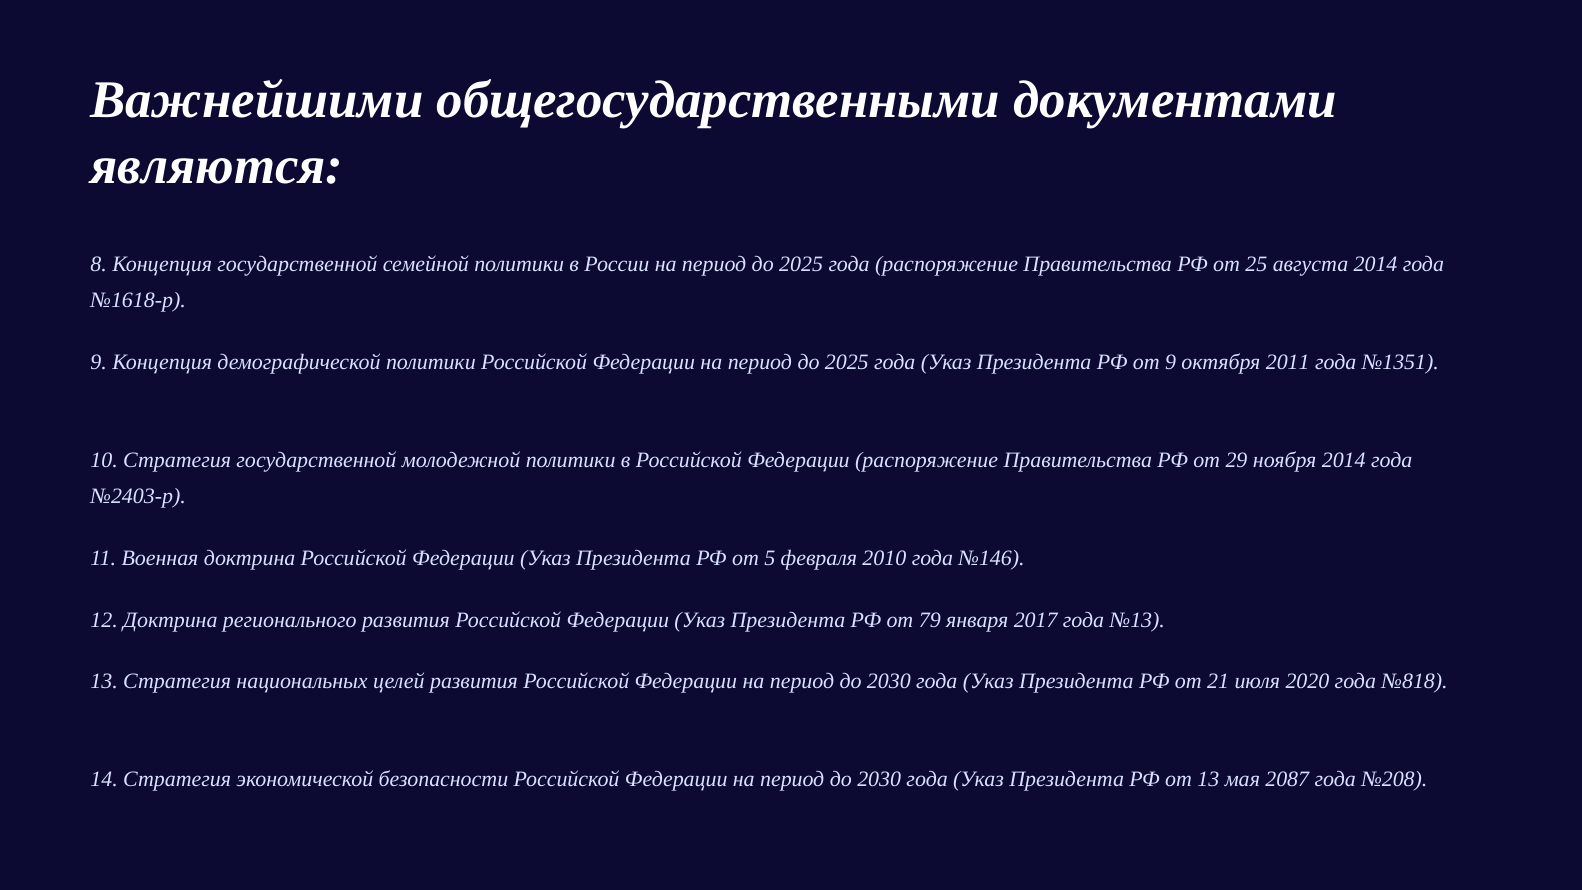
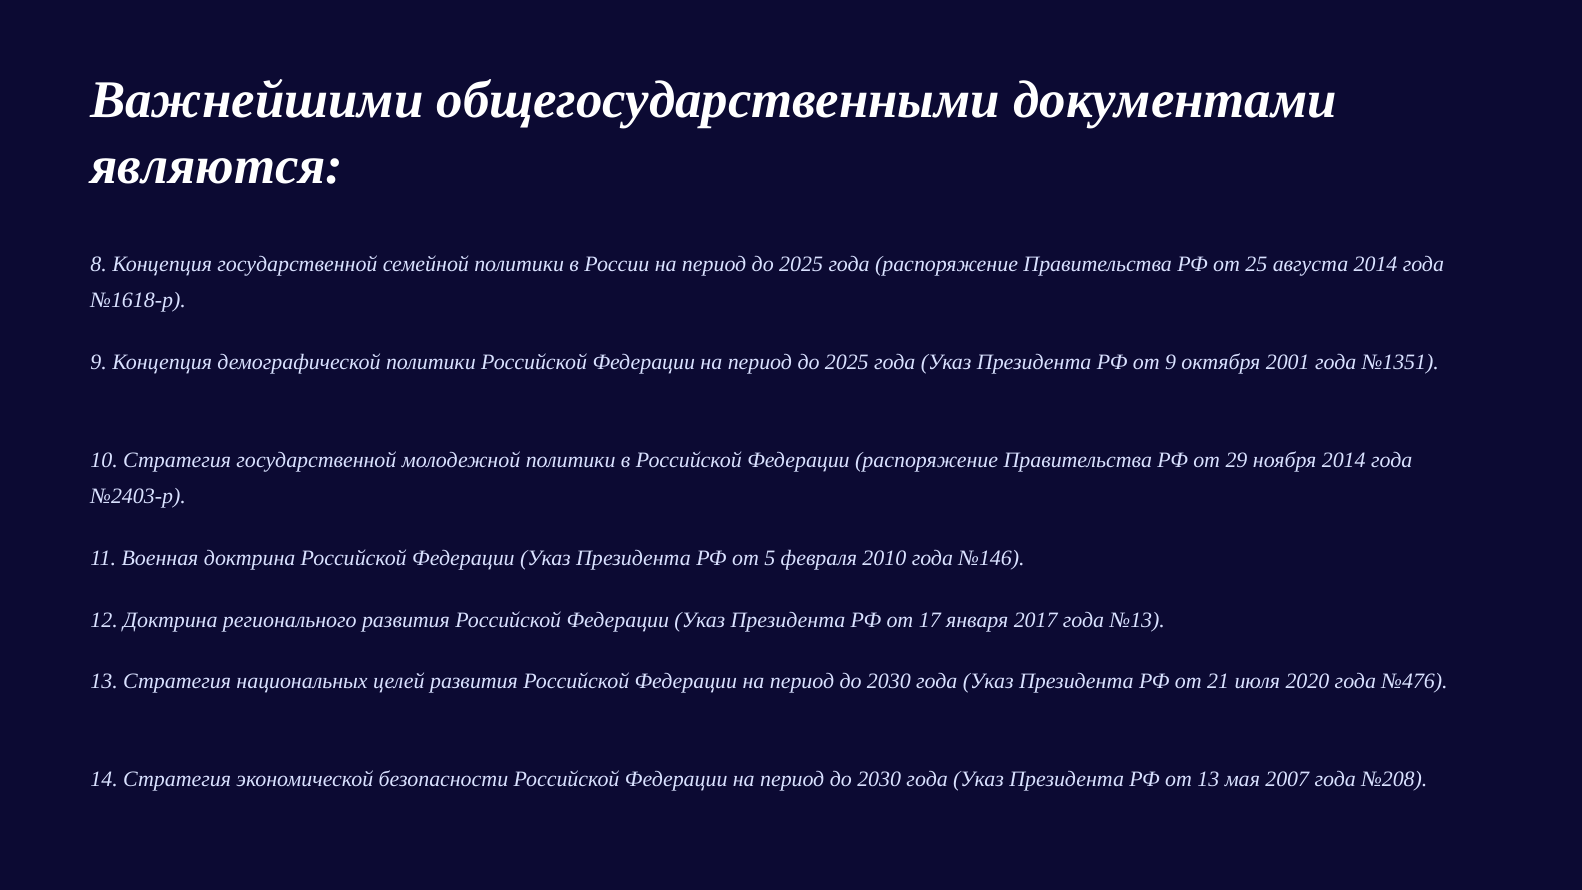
2011: 2011 -> 2001
79: 79 -> 17
№818: №818 -> №476
2087: 2087 -> 2007
